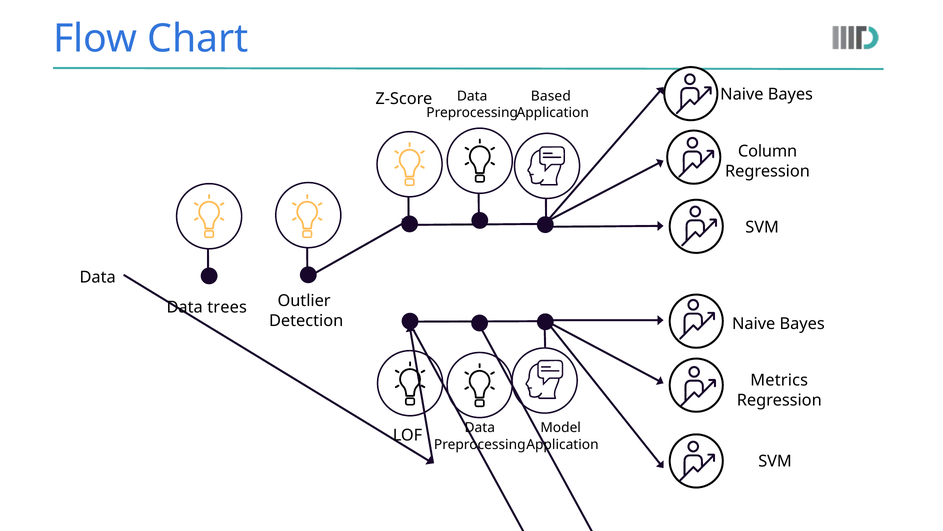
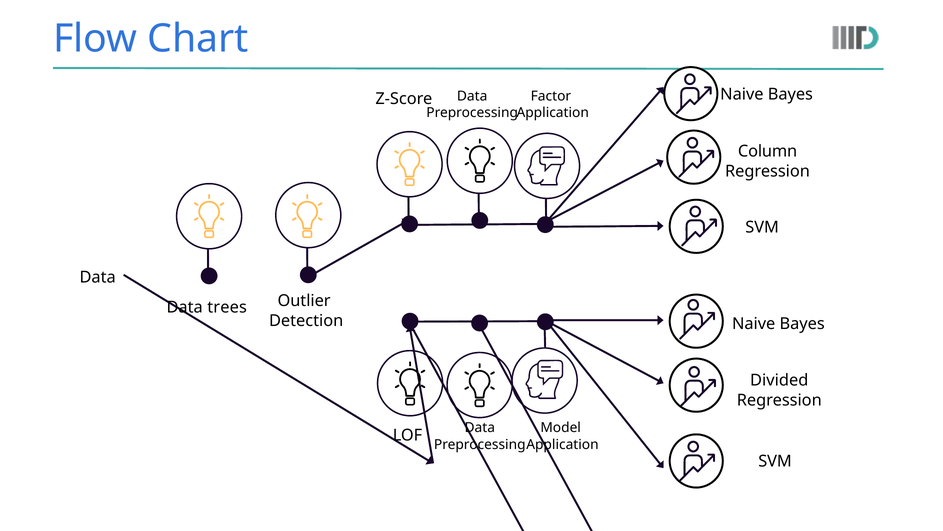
Based: Based -> Factor
Metrics: Metrics -> Divided
